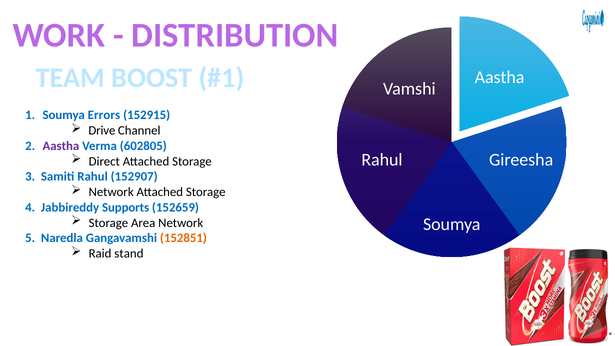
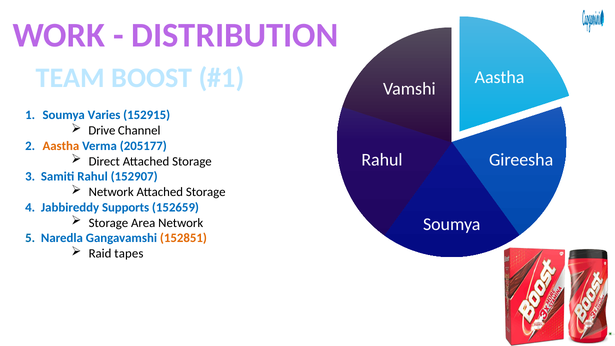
Errors: Errors -> Varies
Aastha at (61, 146) colour: purple -> orange
602805: 602805 -> 205177
stand: stand -> tapes
